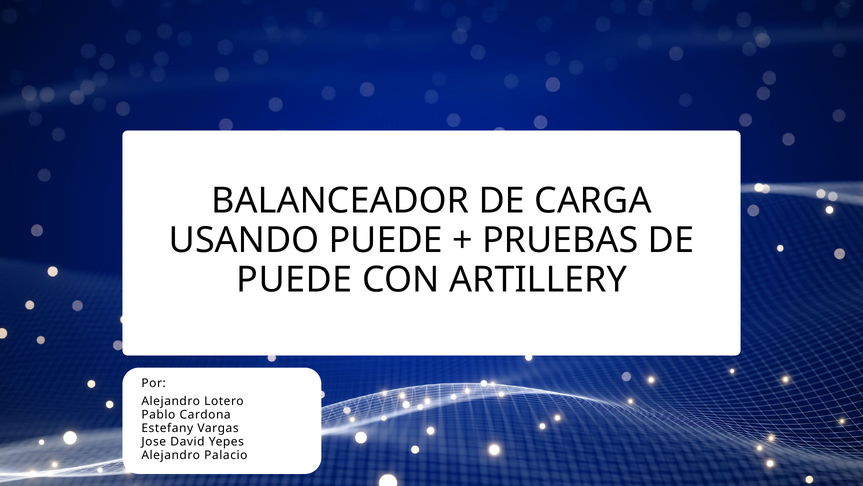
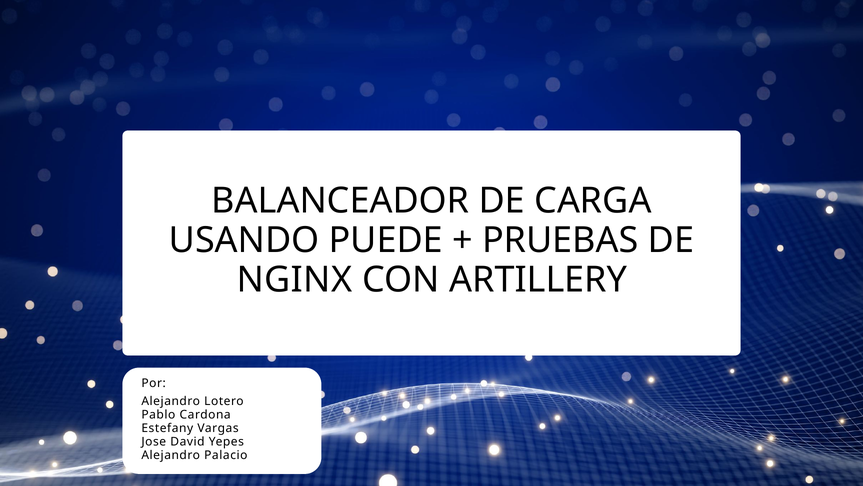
PUEDE at (294, 280): PUEDE -> NGINX
